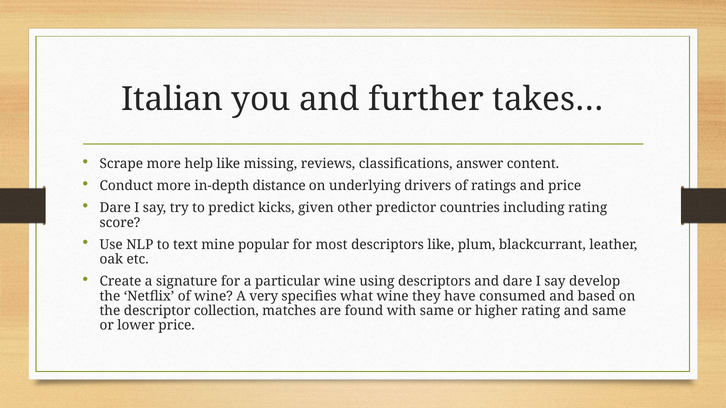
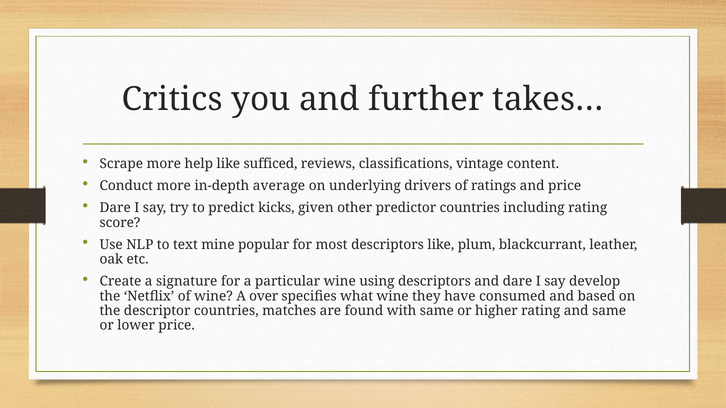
Italian: Italian -> Critics
missing: missing -> sufficed
answer: answer -> vintage
distance: distance -> average
very: very -> over
descriptor collection: collection -> countries
